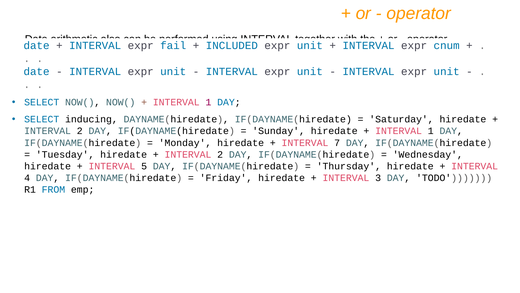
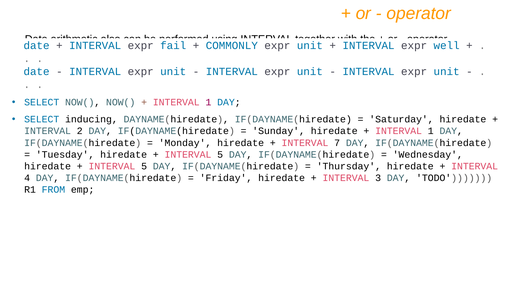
INCLUDED: INCLUDED -> COMMONLY
cnum: cnum -> well
2 at (220, 154): 2 -> 5
